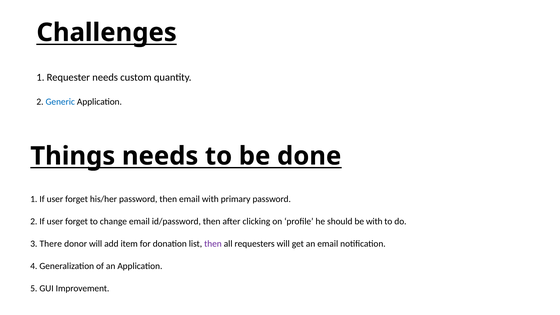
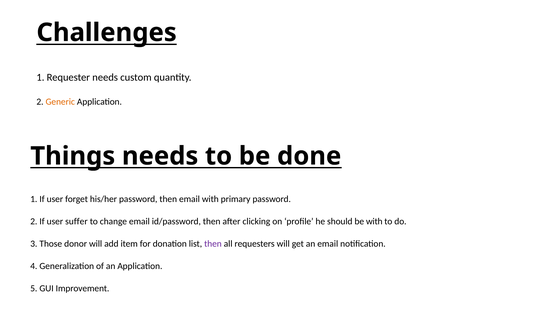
Generic colour: blue -> orange
2 If user forget: forget -> suffer
There: There -> Those
